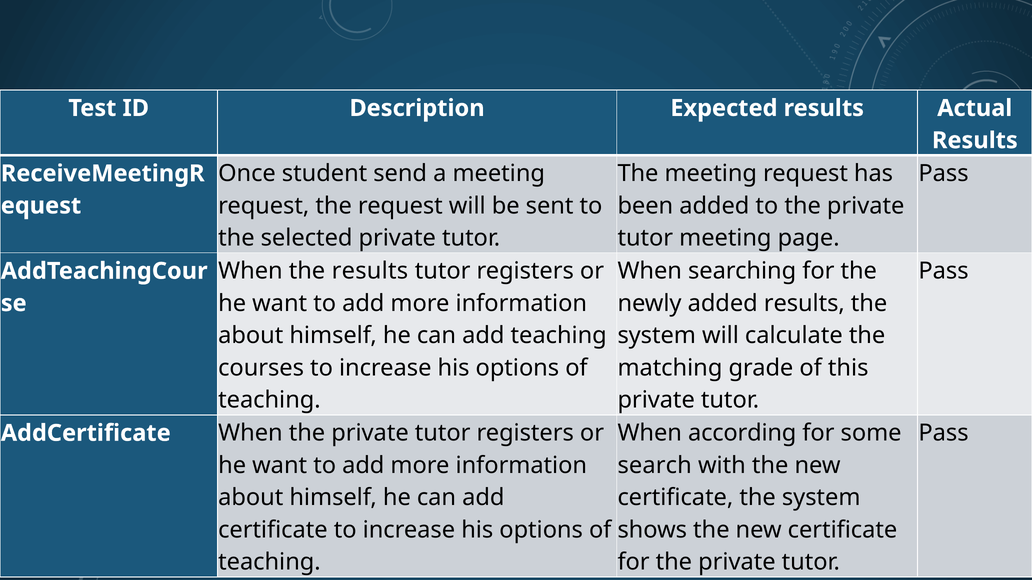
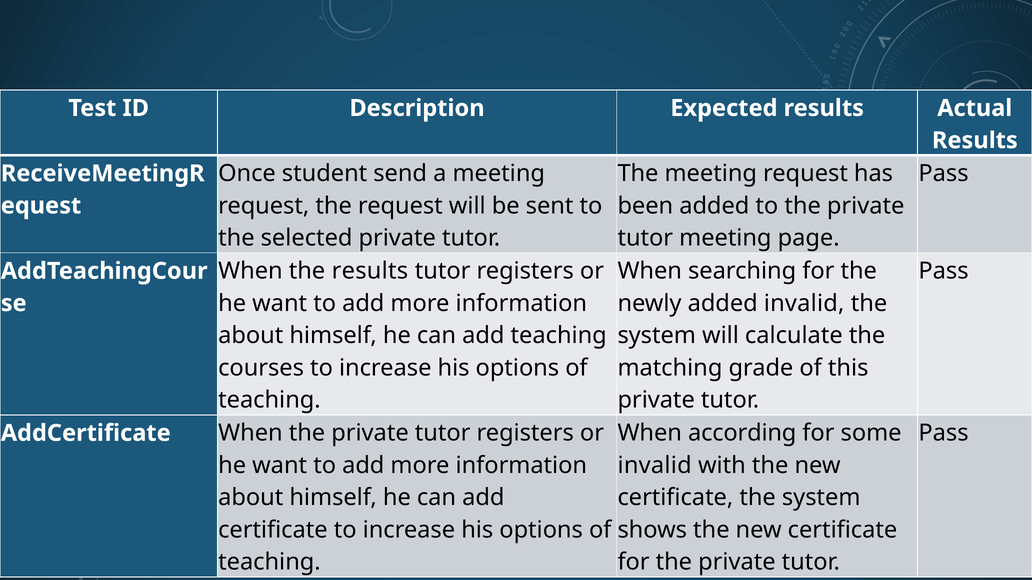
added results: results -> invalid
search at (655, 466): search -> invalid
